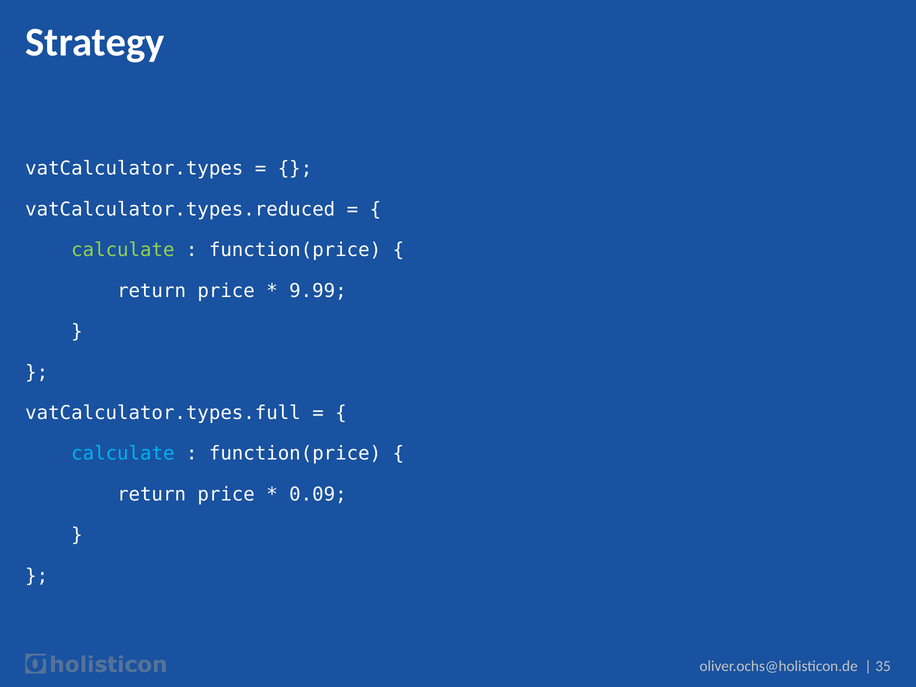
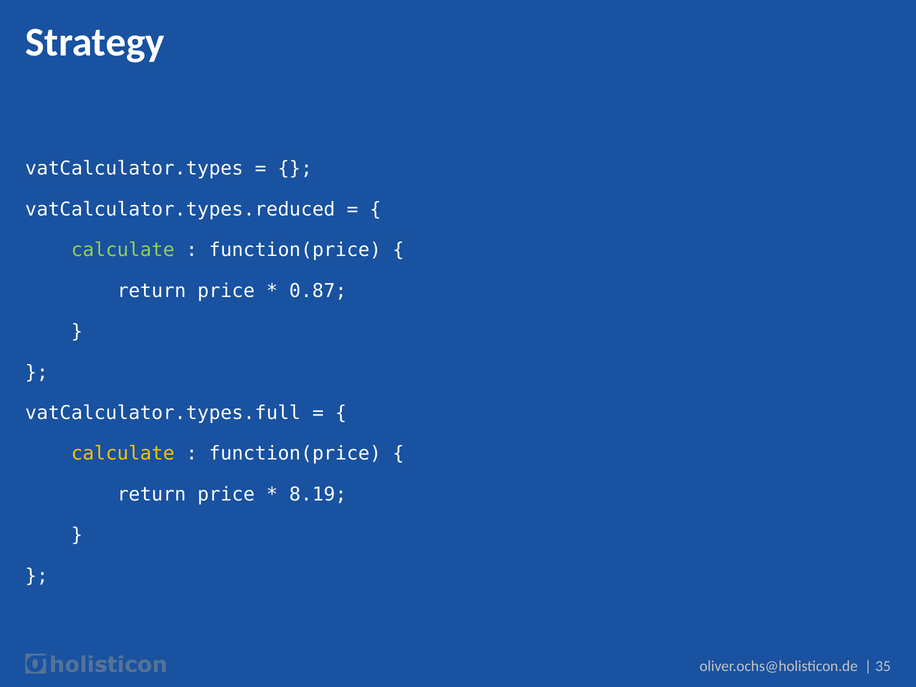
9.99: 9.99 -> 0.87
calculate at (123, 454) colour: light blue -> yellow
0.09: 0.09 -> 8.19
